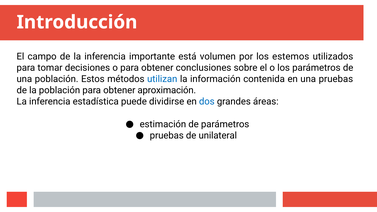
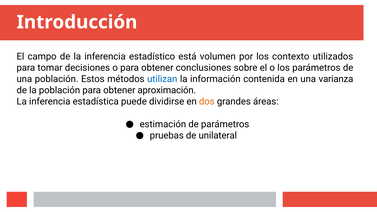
importante: importante -> estadístico
estemos: estemos -> contexto
una pruebas: pruebas -> varianza
dos colour: blue -> orange
